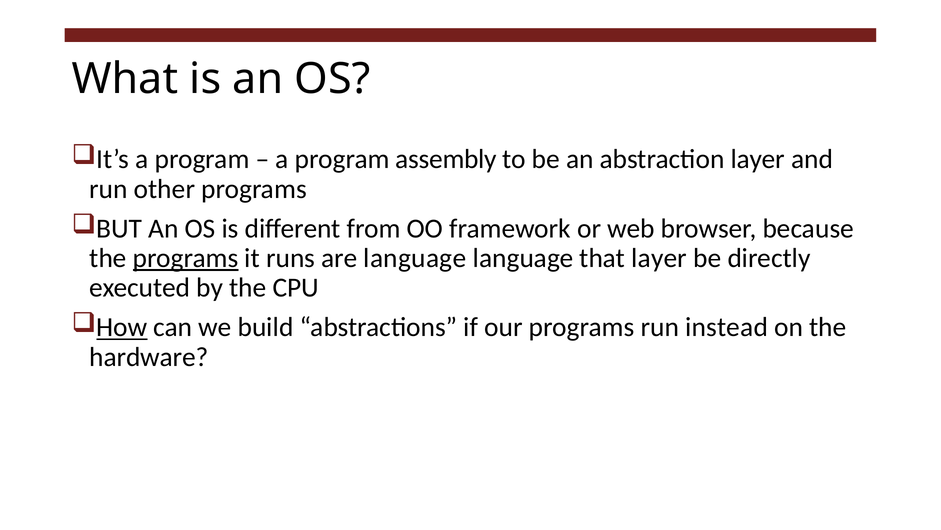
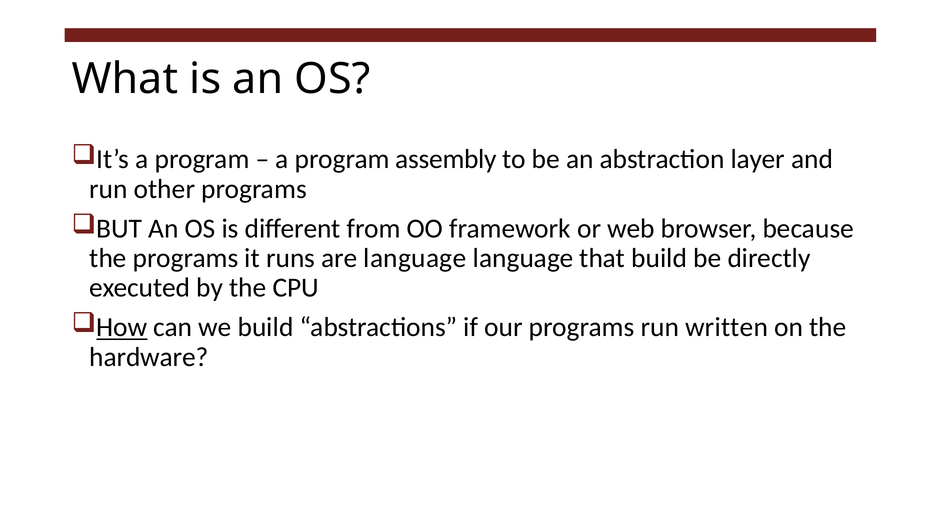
programs at (186, 258) underline: present -> none
that layer: layer -> build
instead: instead -> written
